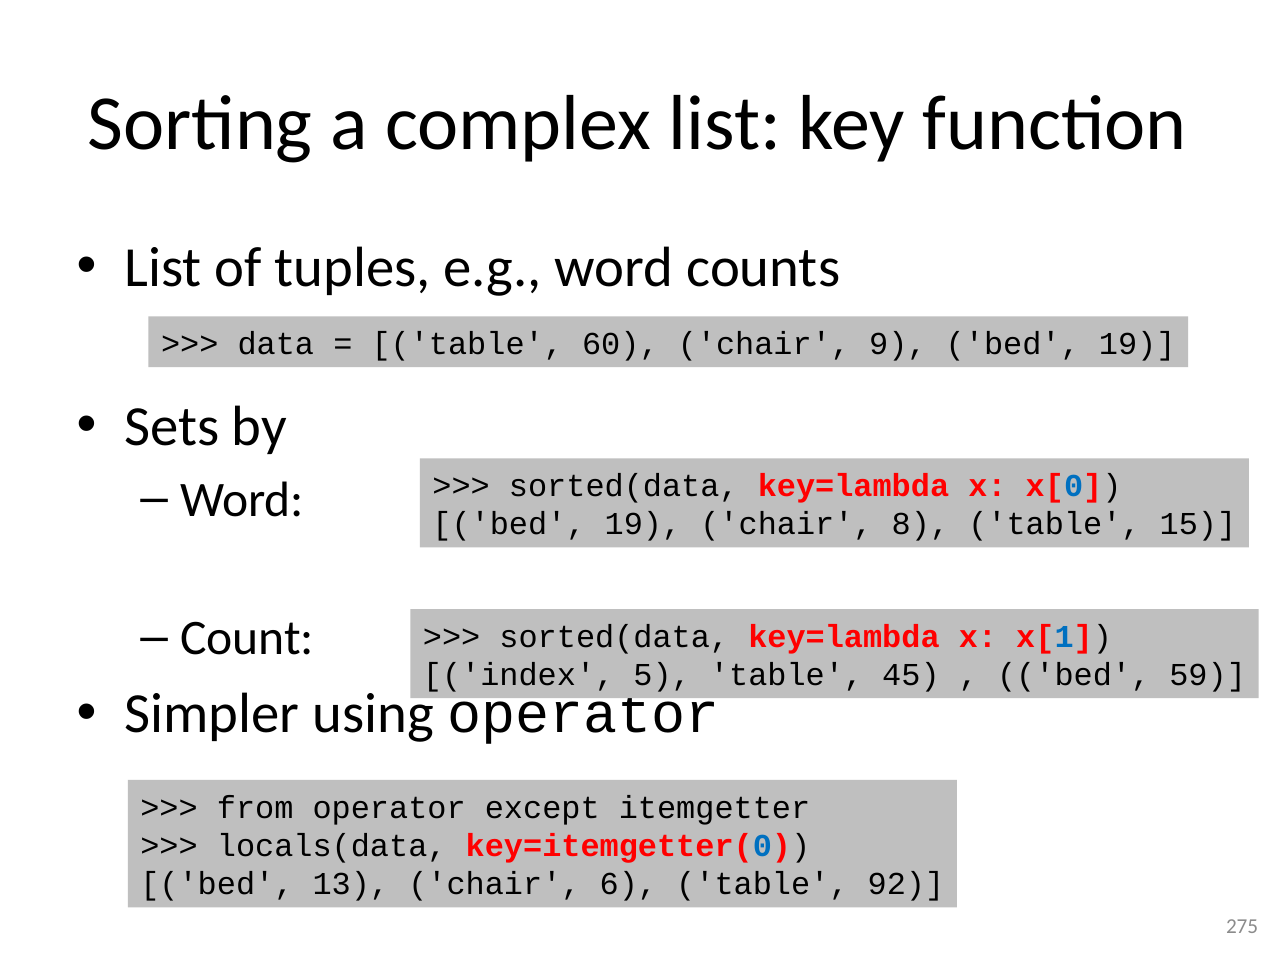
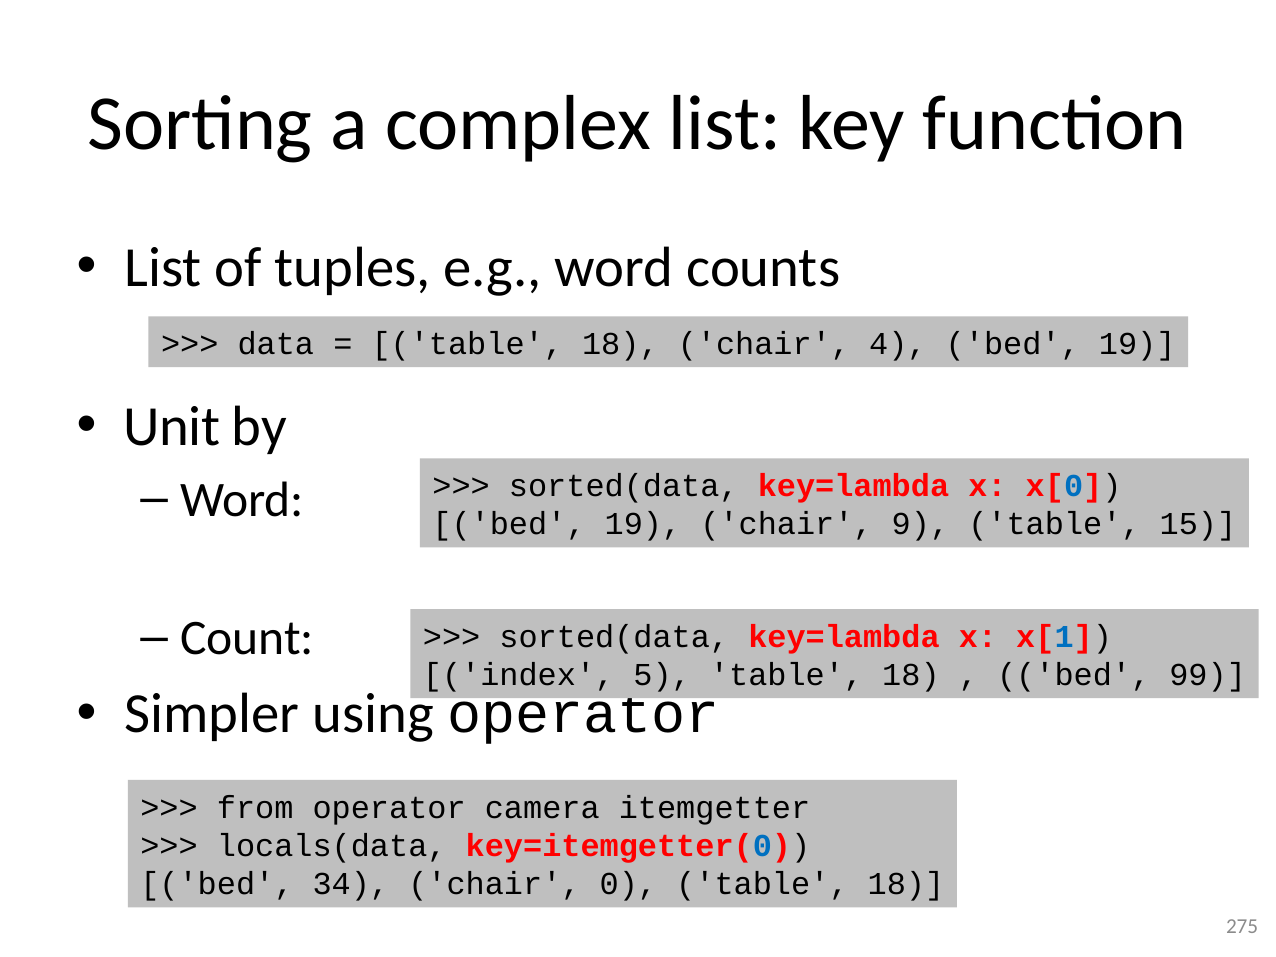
60 at (620, 344): 60 -> 18
9: 9 -> 4
Sets: Sets -> Unit
8: 8 -> 9
5 table 45: 45 -> 18
59: 59 -> 99
except: except -> camera
13: 13 -> 34
6: 6 -> 0
92 at (906, 884): 92 -> 18
